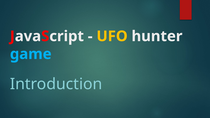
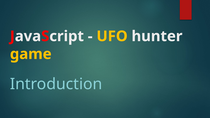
game colour: light blue -> yellow
